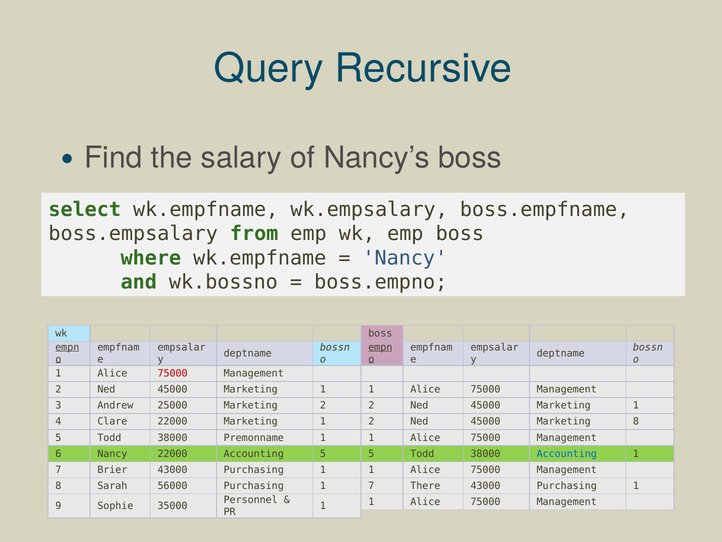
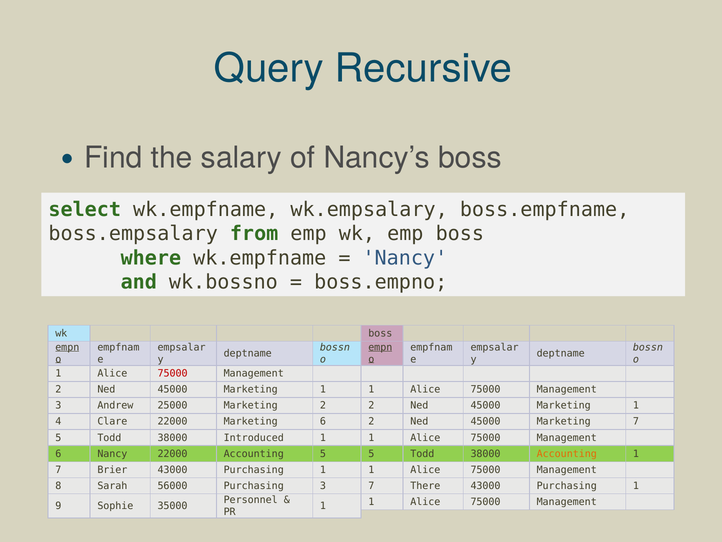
22000 Marketing 1: 1 -> 6
Marketing 8: 8 -> 7
Premonname: Premonname -> Introduced
Accounting at (567, 453) colour: blue -> orange
56000 Purchasing 1: 1 -> 3
